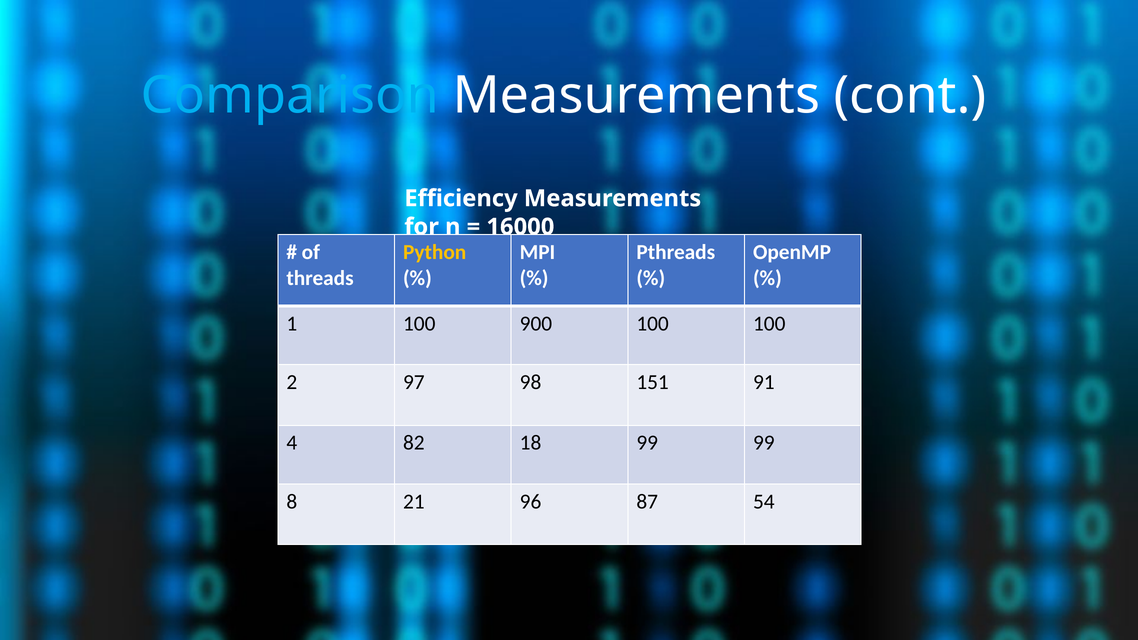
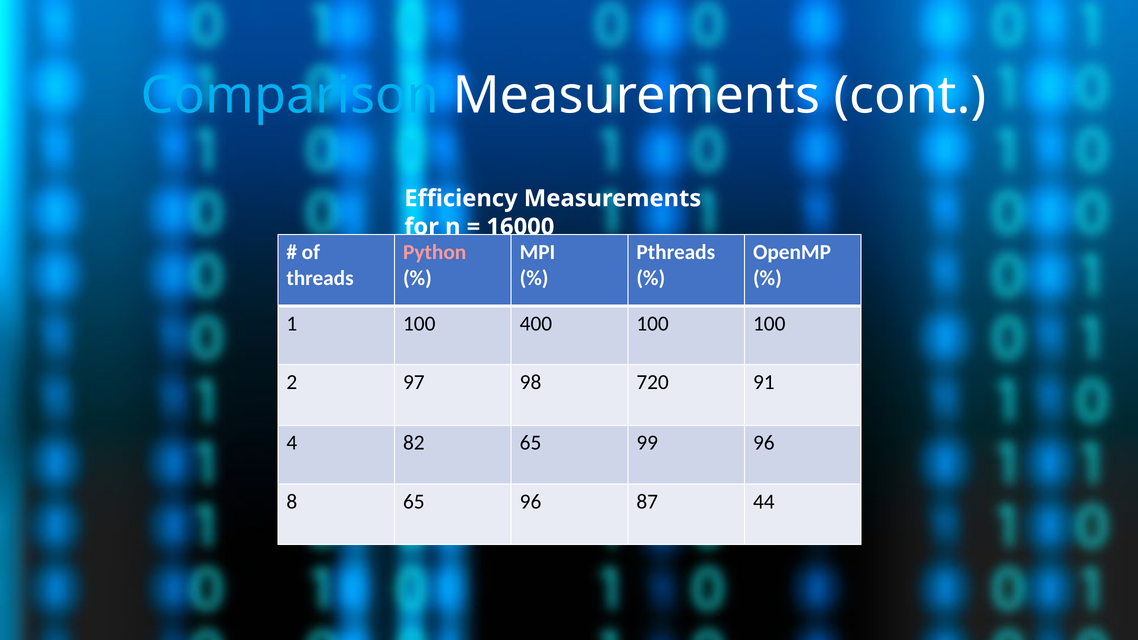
Python colour: yellow -> pink
900: 900 -> 400
151: 151 -> 720
82 18: 18 -> 65
99 99: 99 -> 96
8 21: 21 -> 65
54: 54 -> 44
